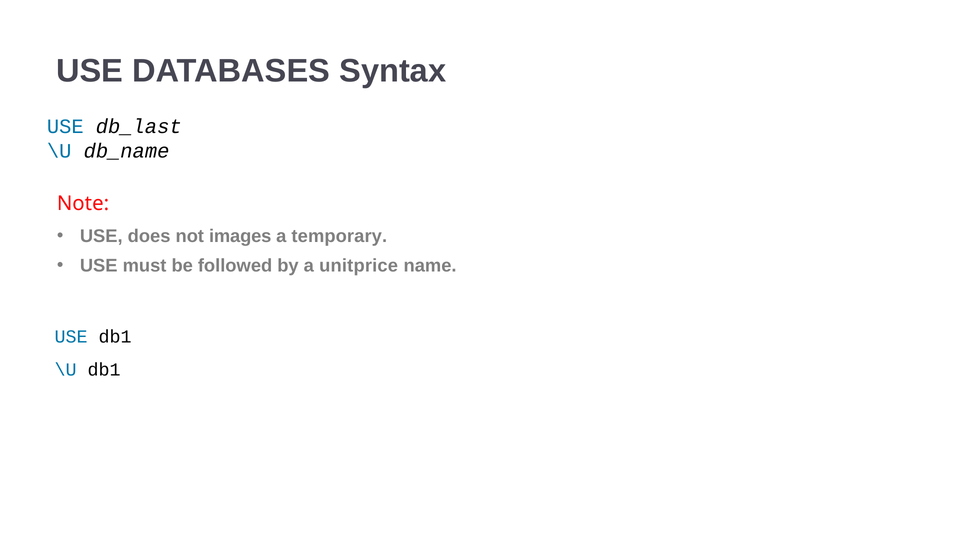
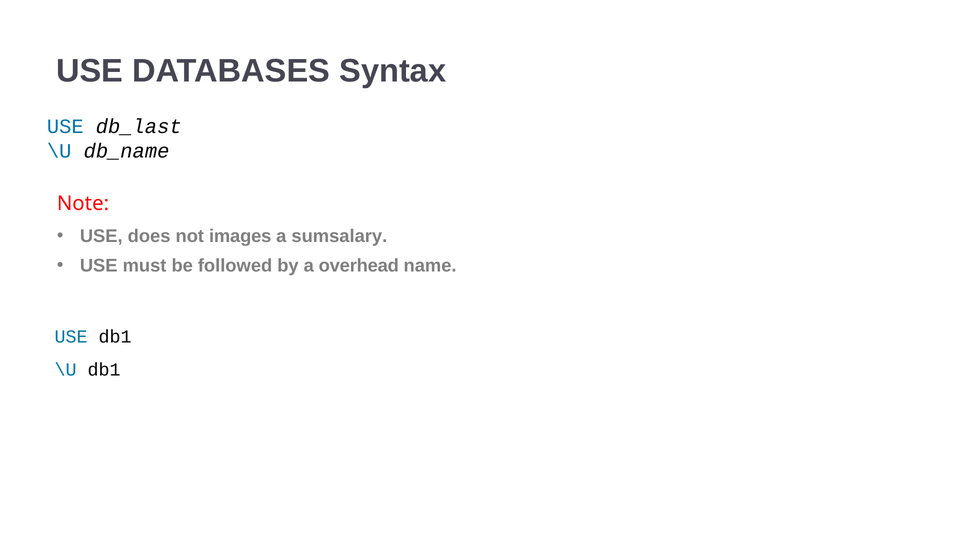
temporary: temporary -> sumsalary
unitprice: unitprice -> overhead
